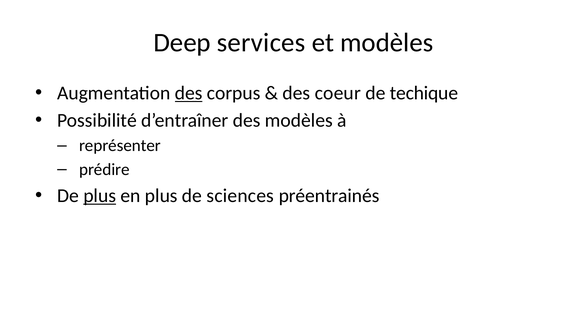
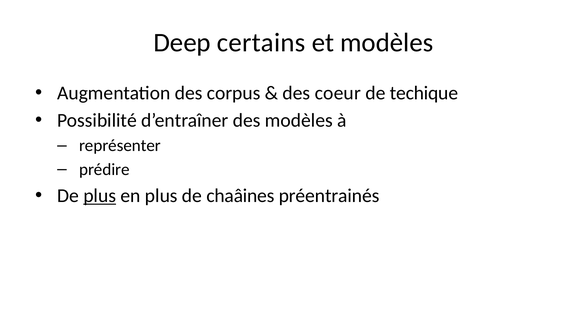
services: services -> certains
des at (189, 93) underline: present -> none
sciences: sciences -> chaâines
